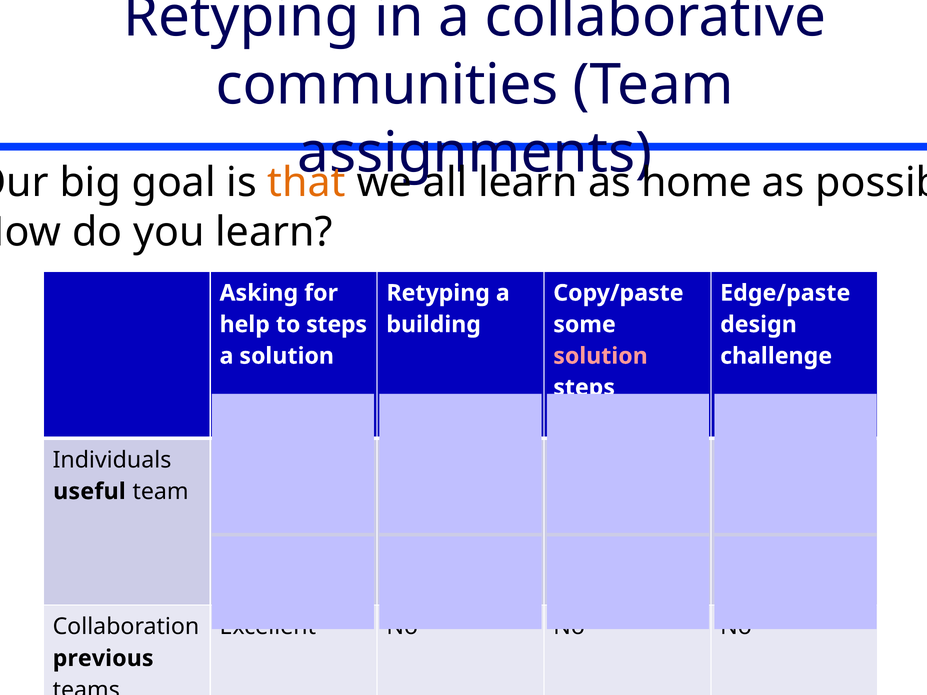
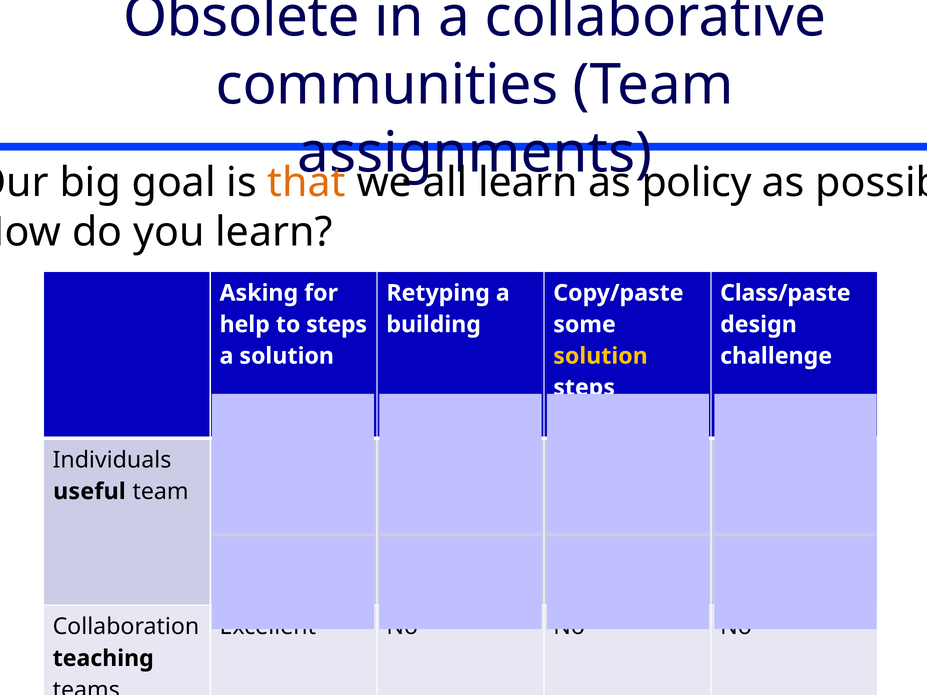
Retyping at (241, 17): Retyping -> Obsolete
home: home -> policy
Edge/paste: Edge/paste -> Class/paste
solution at (601, 356) colour: pink -> yellow
previous: previous -> teaching
